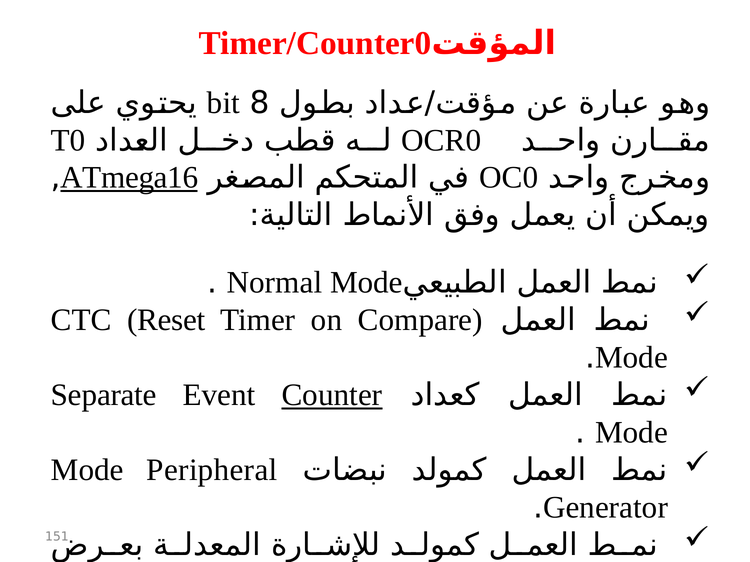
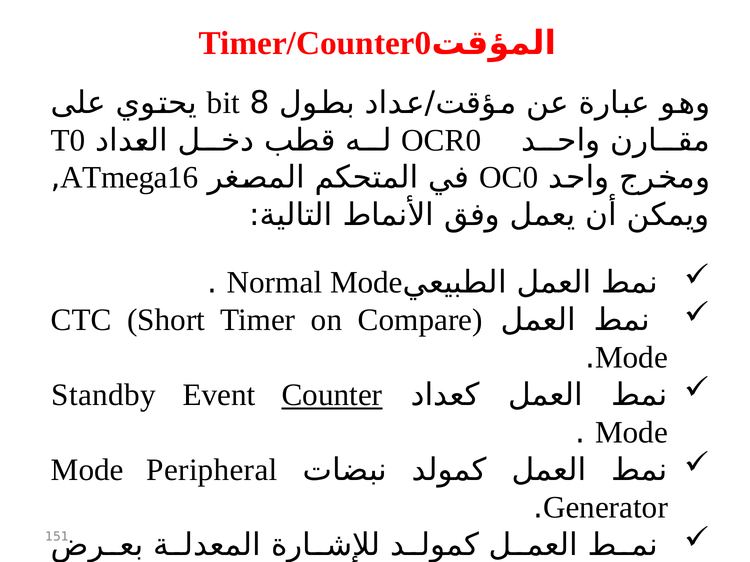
ATmega16 underline: present -> none
Reset: Reset -> Short
Separate: Separate -> Standby
